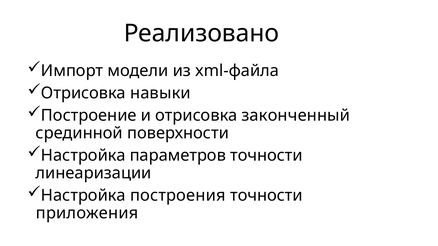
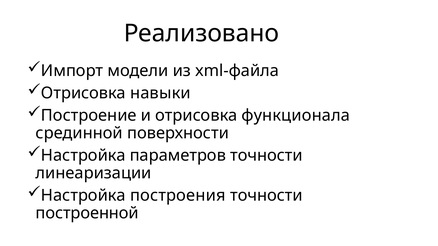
законченный: законченный -> функционала
приложения: приложения -> построенной
